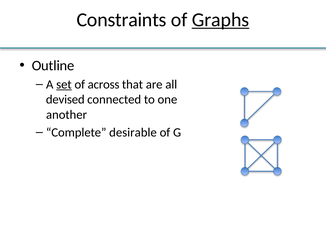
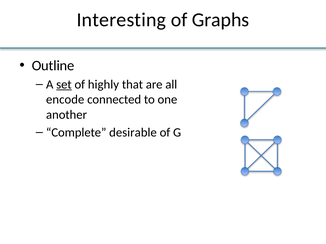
Constraints: Constraints -> Interesting
Graphs underline: present -> none
across: across -> highly
devised: devised -> encode
